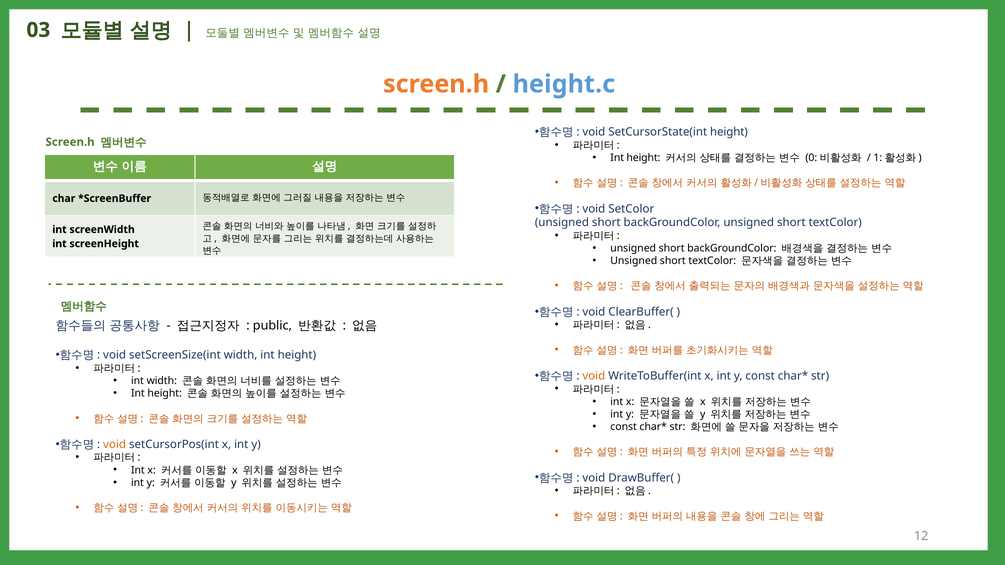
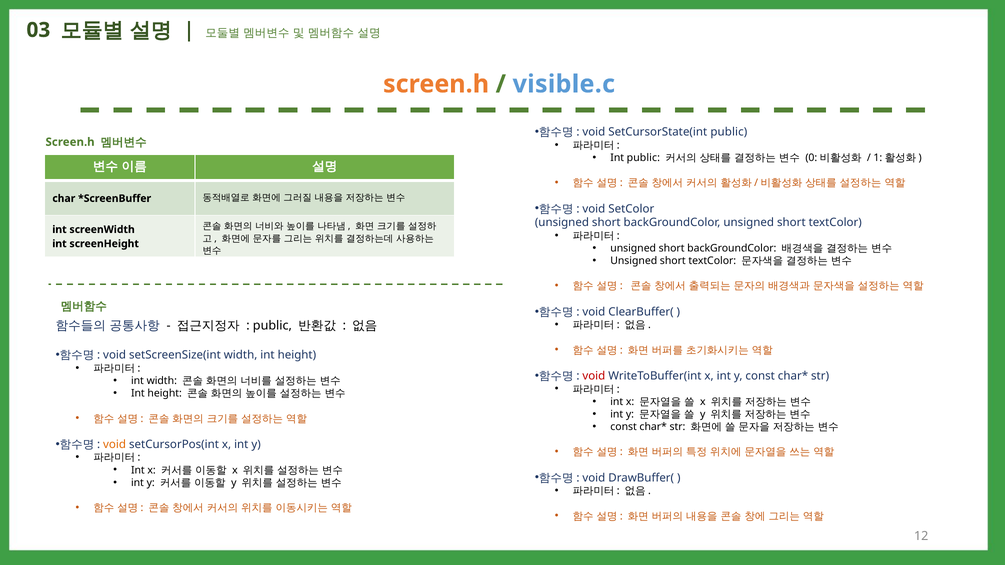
height.c: height.c -> visible.c
SetCursorState(int height: height -> public
height at (643, 158): height -> public
void at (594, 376) colour: orange -> red
